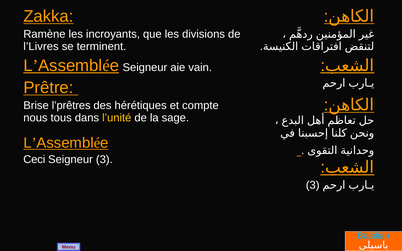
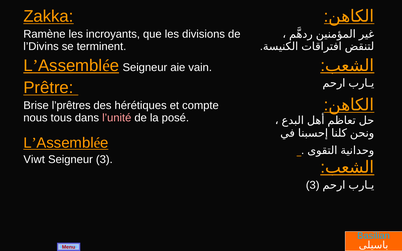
l’Livres: l’Livres -> l’Divins
l’unité colour: yellow -> pink
sage: sage -> posé
Ceci: Ceci -> Viwt
